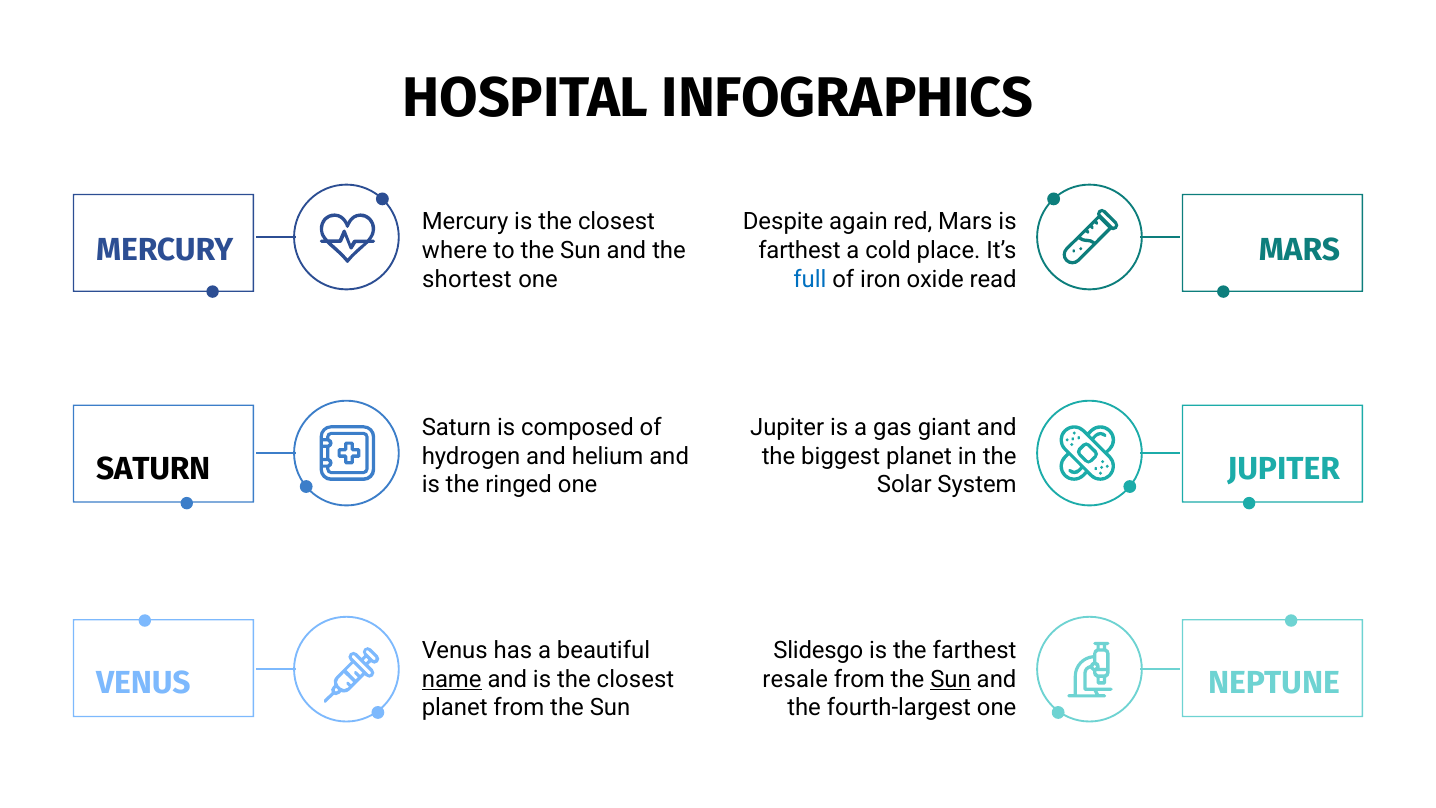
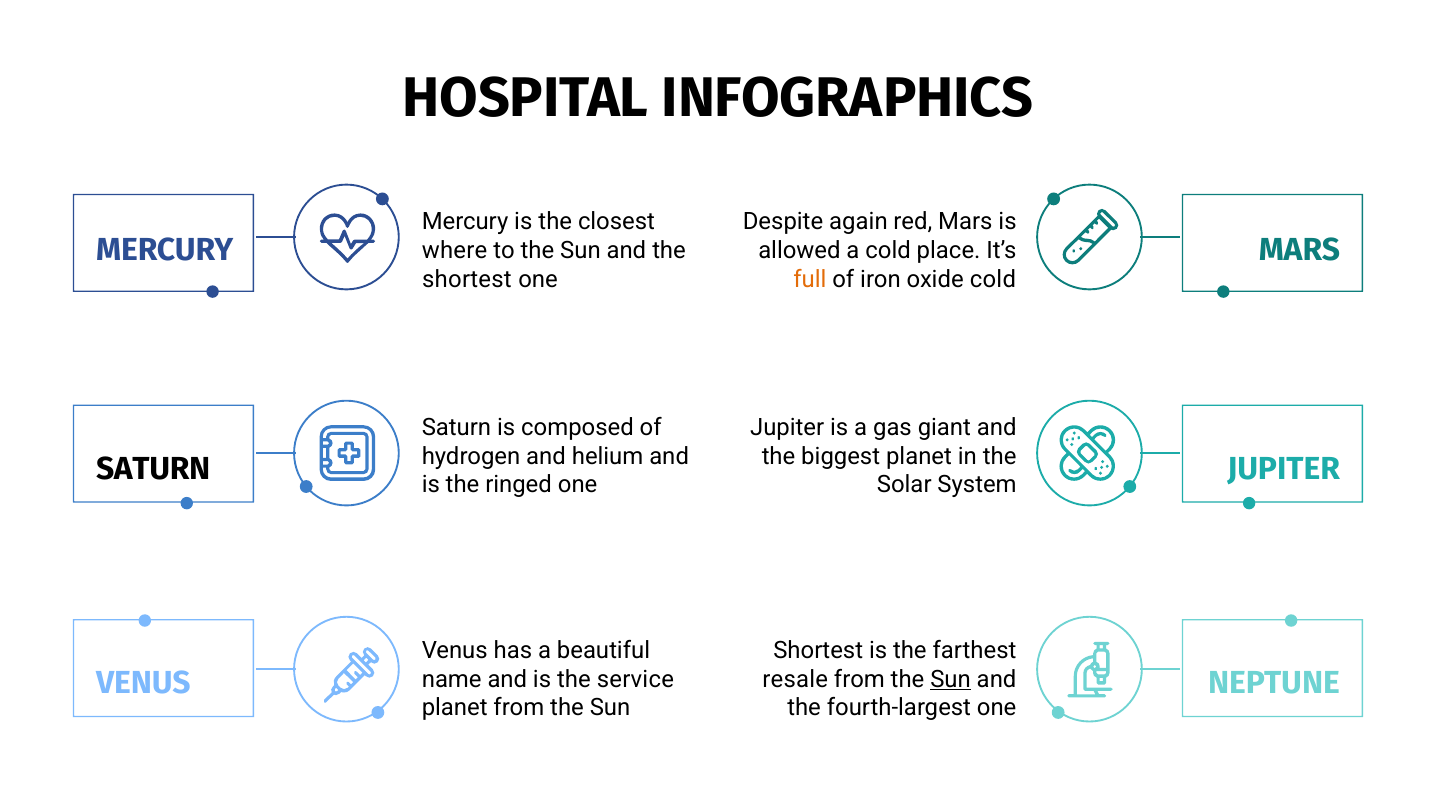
farthest at (799, 251): farthest -> allowed
full colour: blue -> orange
oxide read: read -> cold
Slidesgo at (818, 650): Slidesgo -> Shortest
name underline: present -> none
and is the closest: closest -> service
